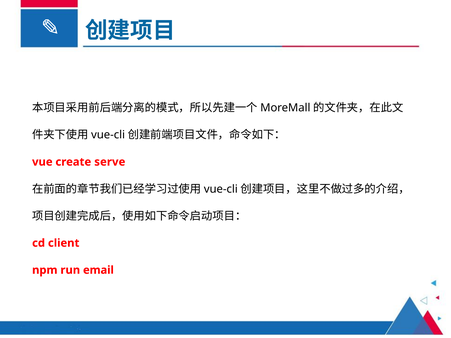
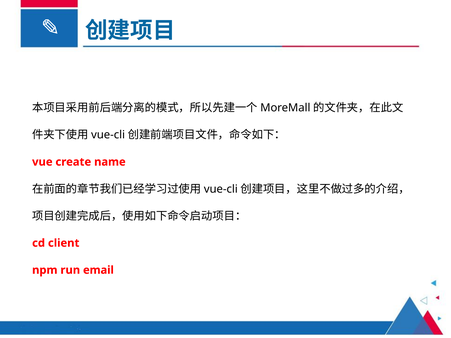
serve: serve -> name
